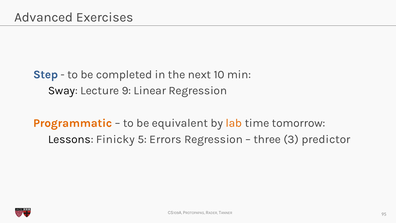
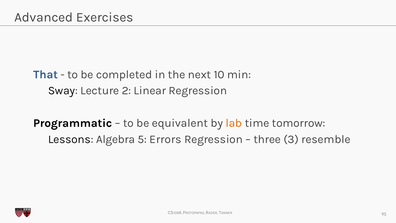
Step: Step -> That
9: 9 -> 2
Programmatic colour: orange -> black
Finicky: Finicky -> Algebra
predictor: predictor -> resemble
